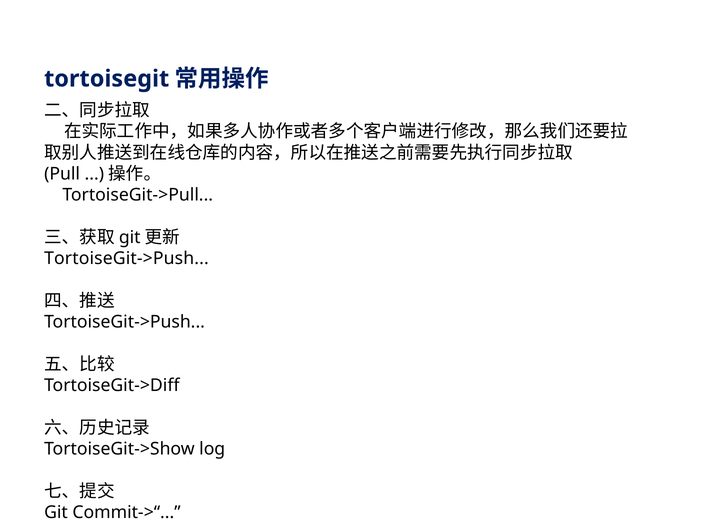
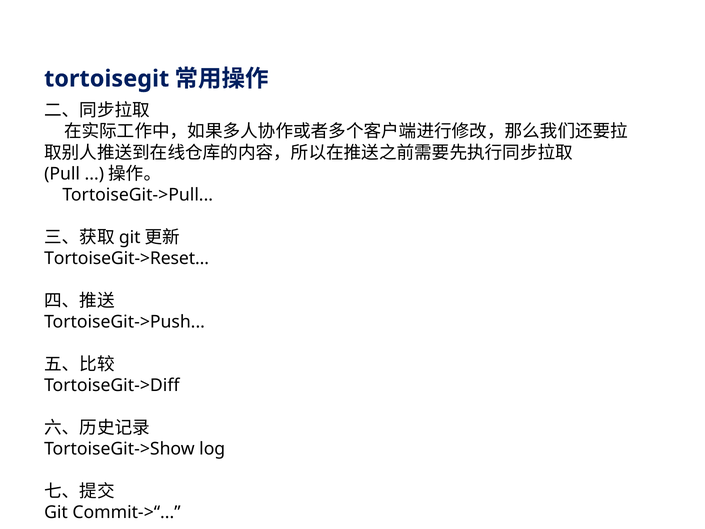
TortoiseGit->Push at (126, 258): TortoiseGit->Push -> TortoiseGit->Reset
